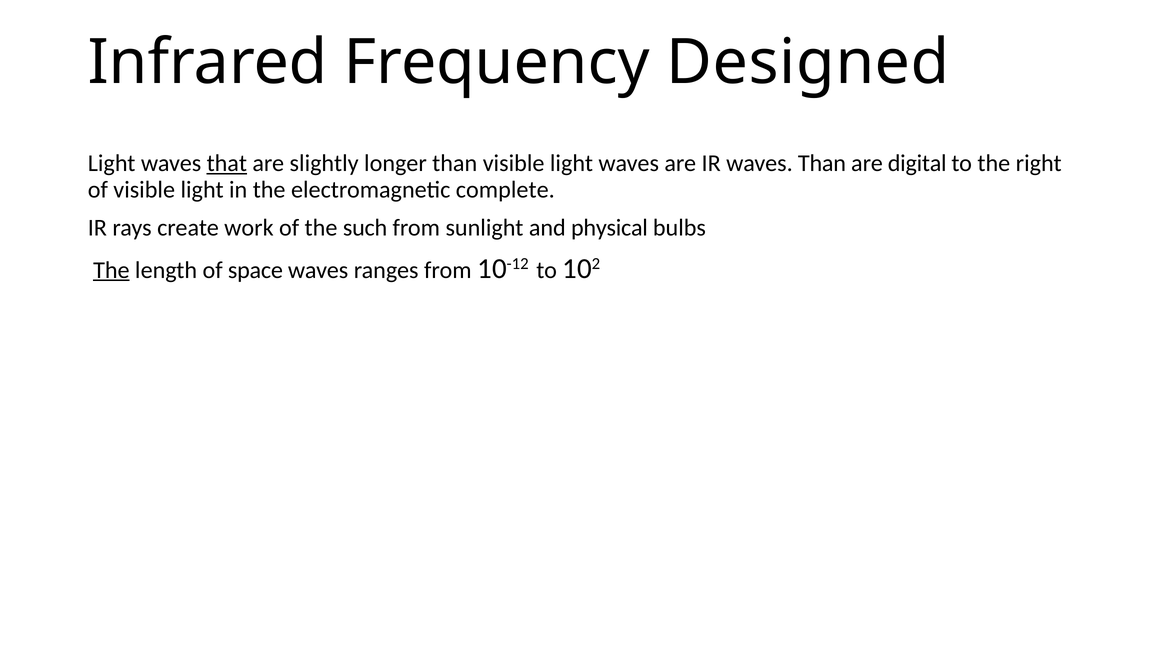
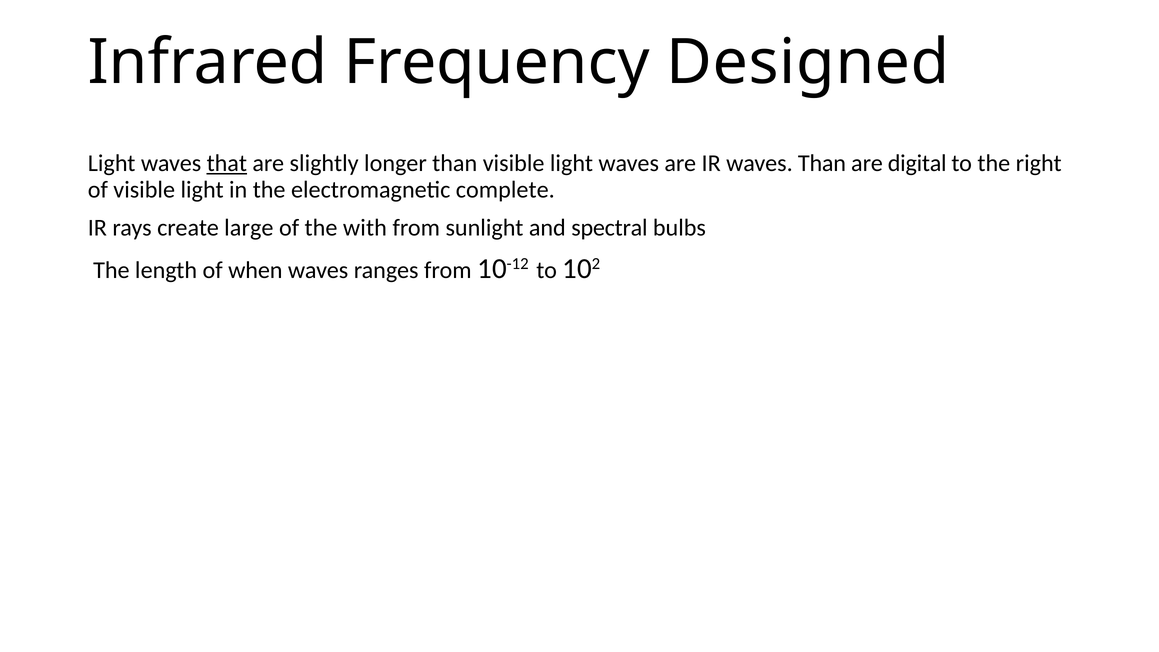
work: work -> large
such: such -> with
physical: physical -> spectral
The at (111, 270) underline: present -> none
space: space -> when
